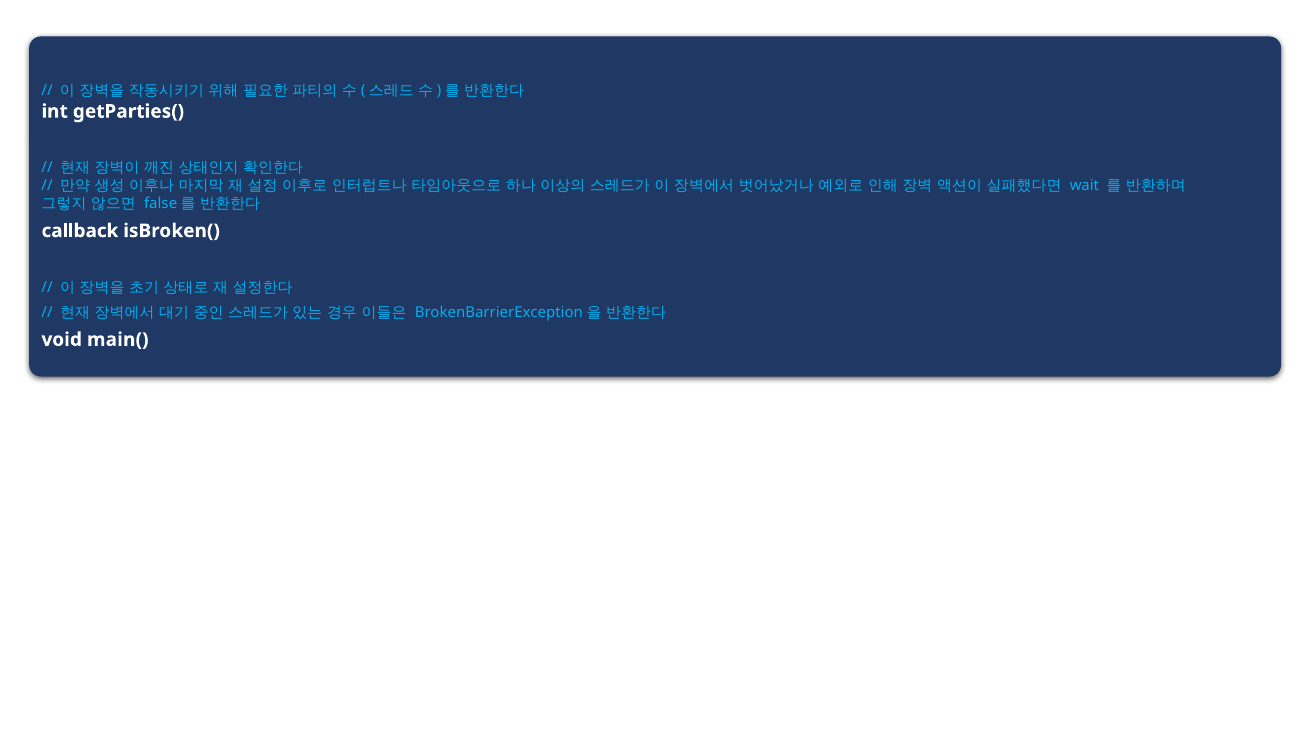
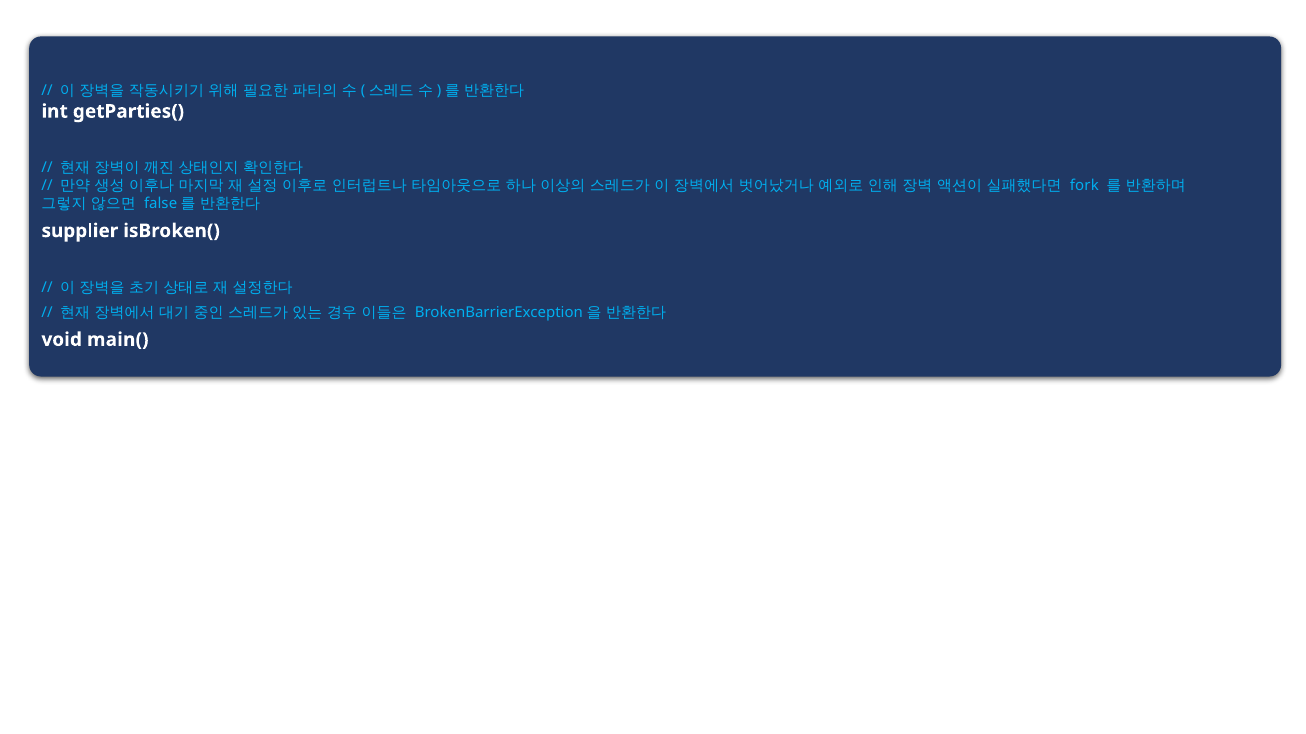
wait: wait -> fork
callback: callback -> supplier
